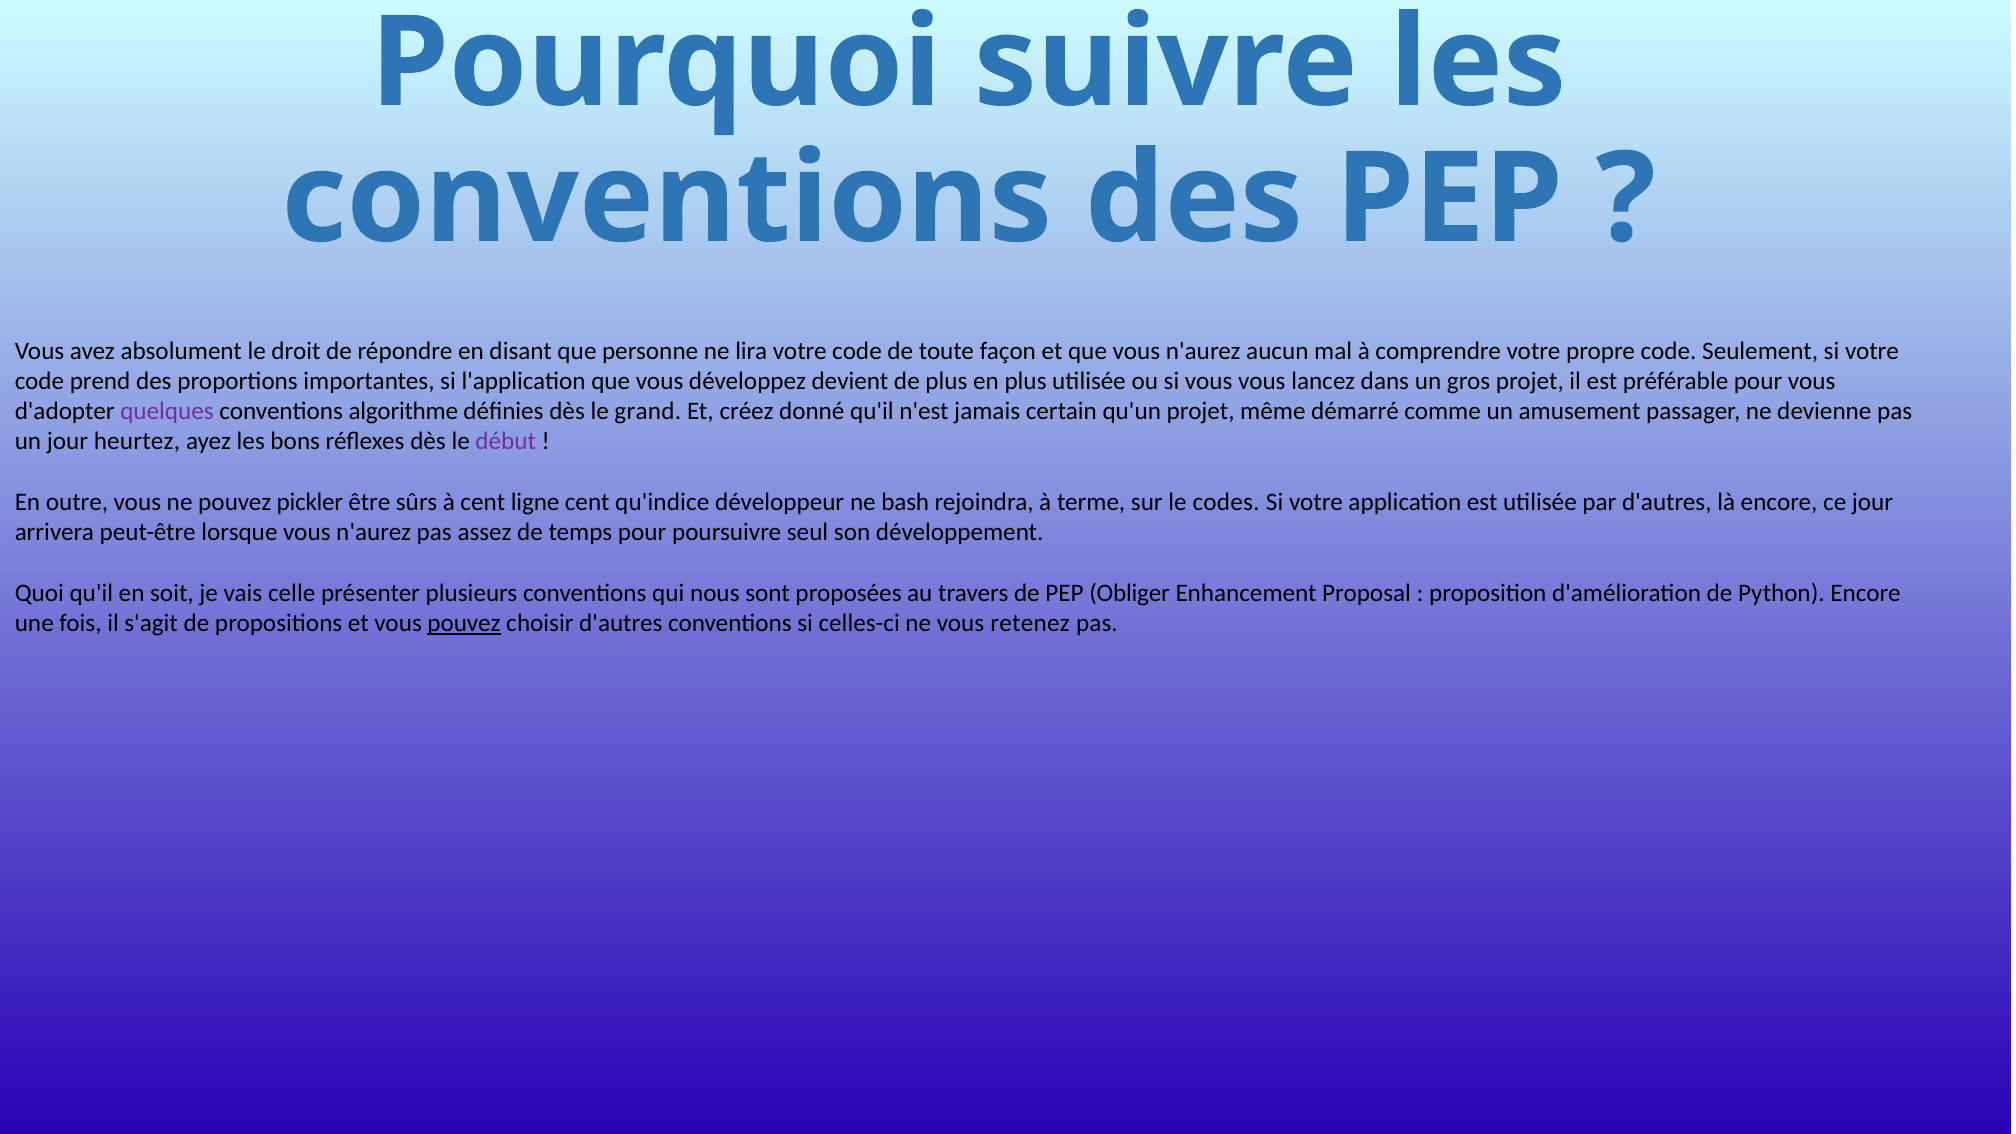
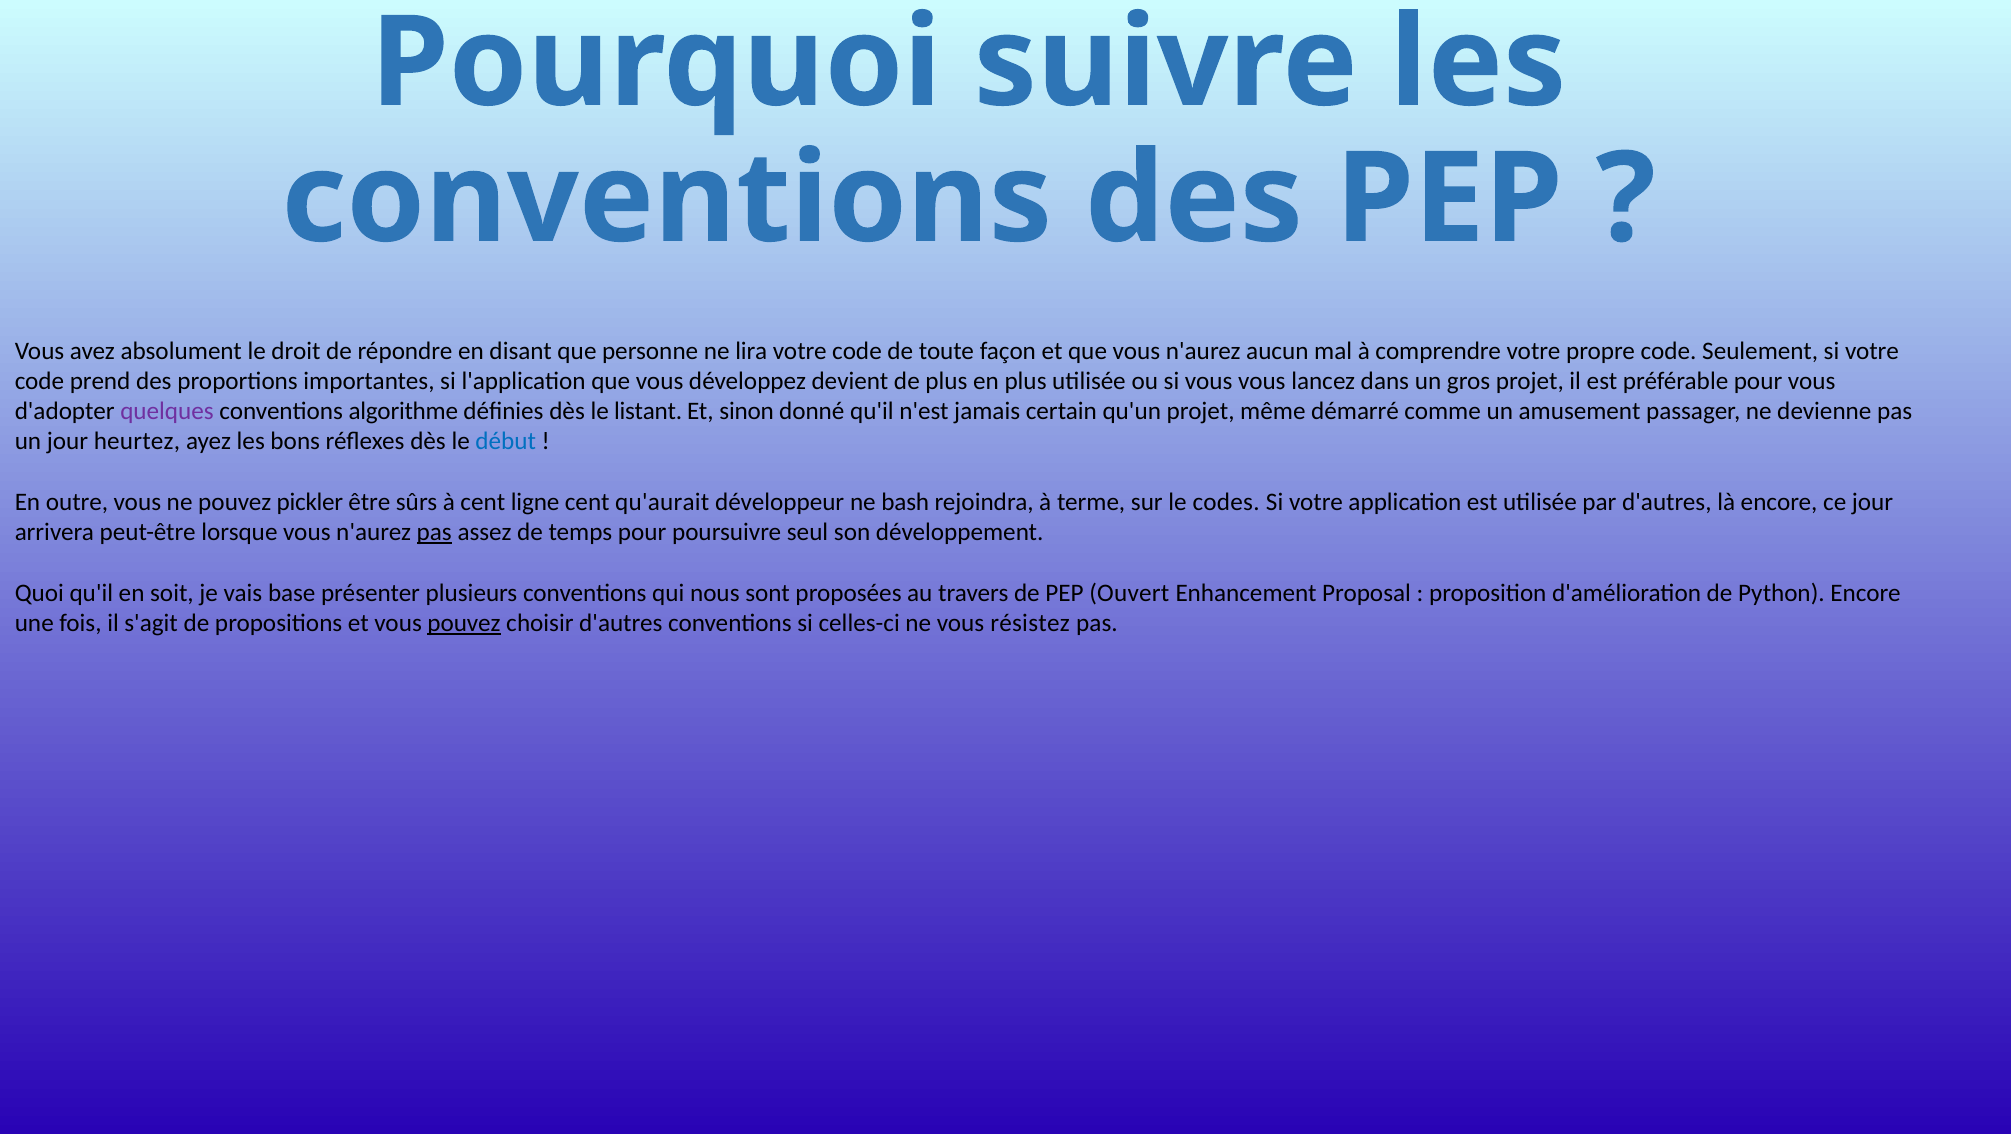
grand: grand -> listant
créez: créez -> sinon
début colour: purple -> blue
qu'indice: qu'indice -> qu'aurait
pas at (434, 532) underline: none -> present
celle: celle -> base
Obliger: Obliger -> Ouvert
retenez: retenez -> résistez
